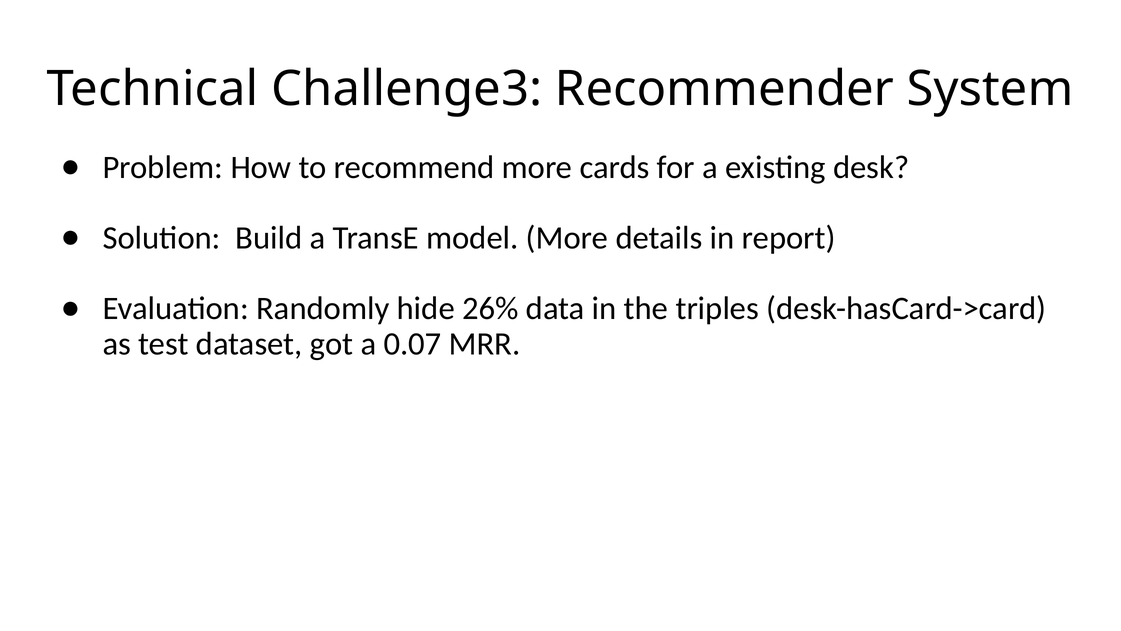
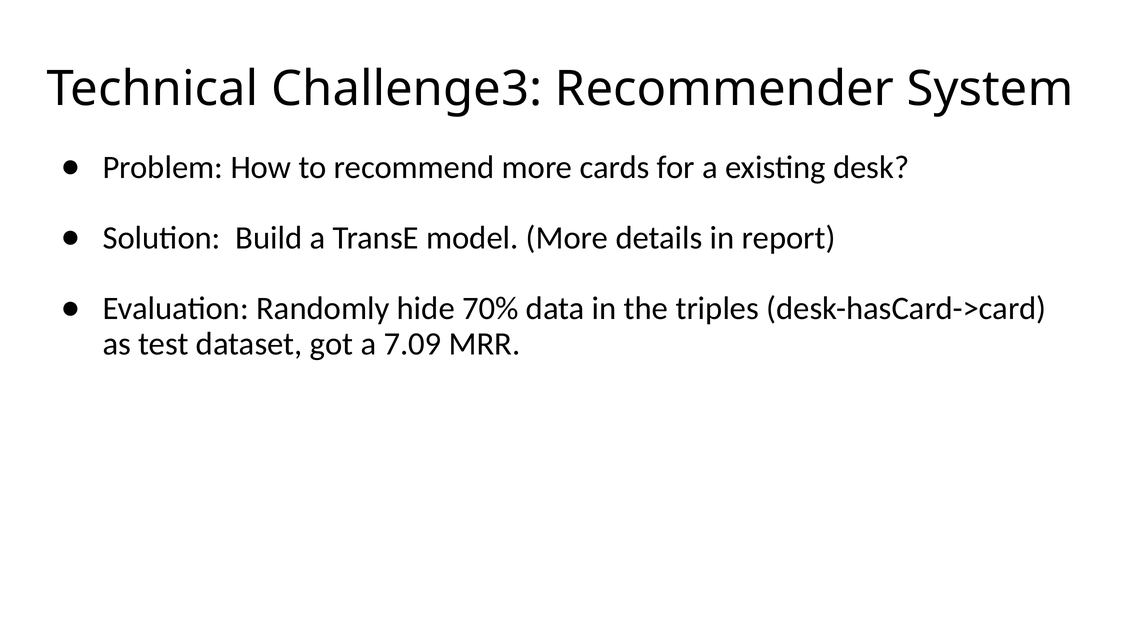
26%: 26% -> 70%
0.07: 0.07 -> 7.09
